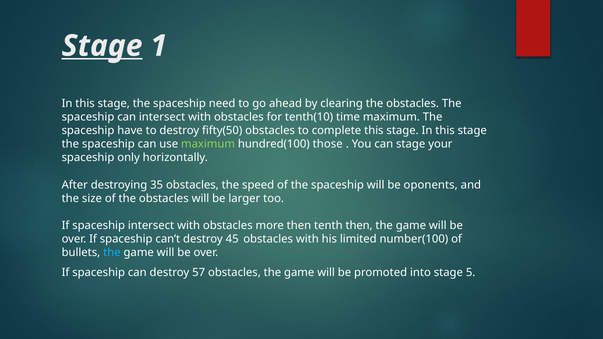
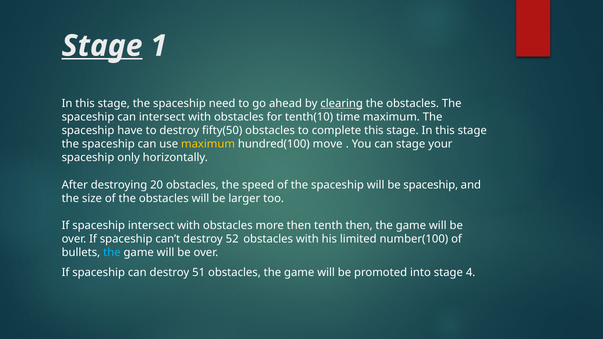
clearing underline: none -> present
maximum at (208, 144) colour: light green -> yellow
those: those -> move
35: 35 -> 20
be oponents: oponents -> spaceship
45: 45 -> 52
57: 57 -> 51
5: 5 -> 4
